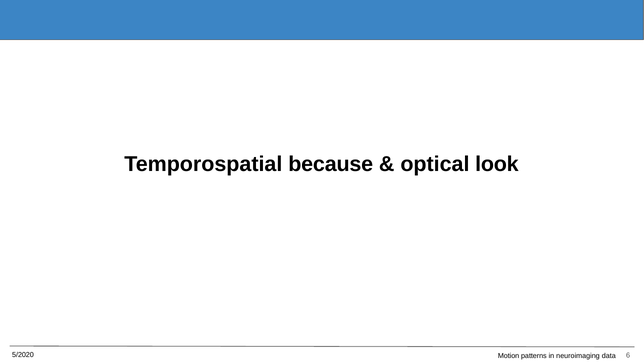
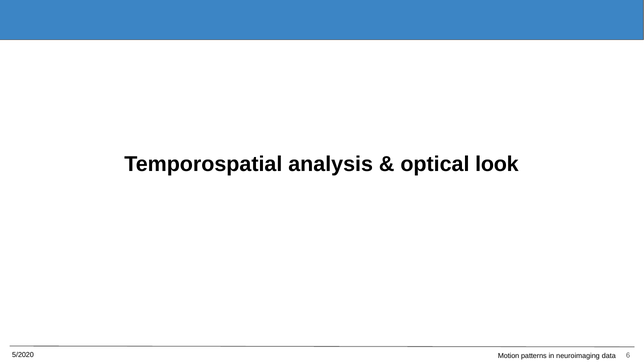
because: because -> analysis
